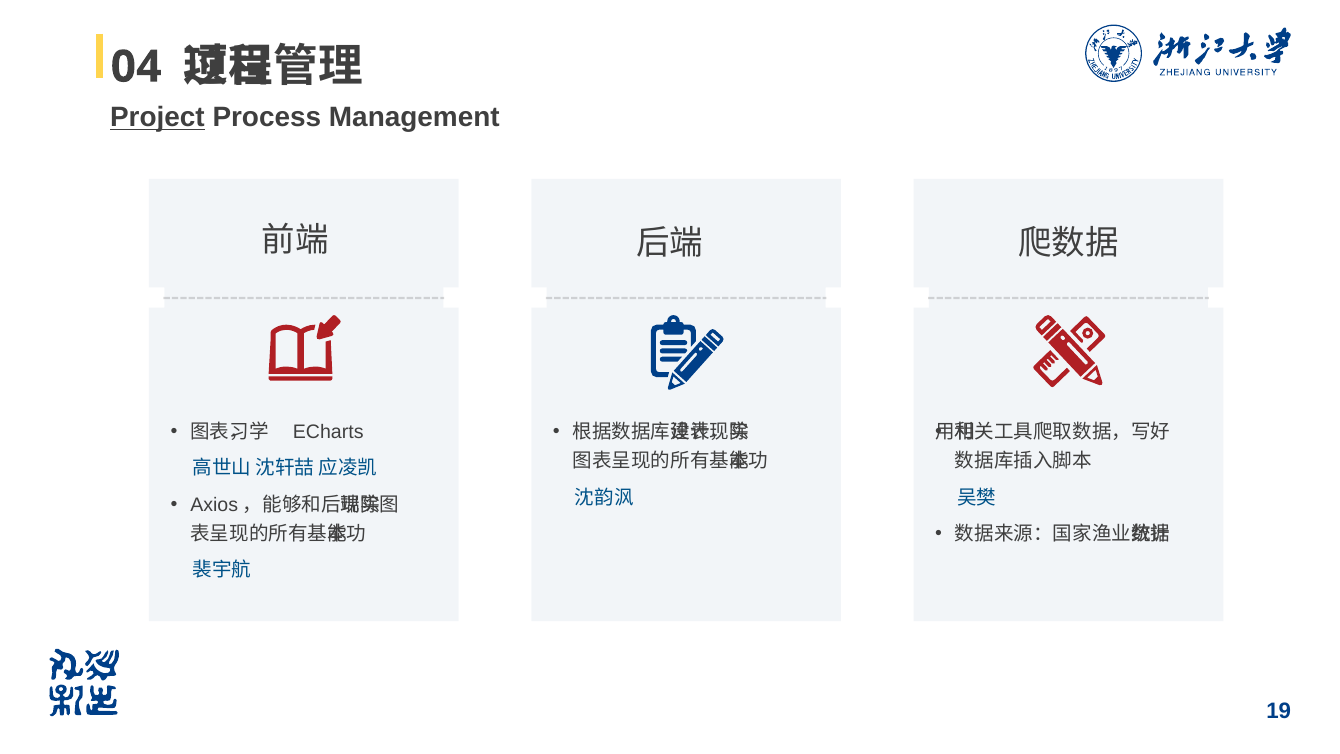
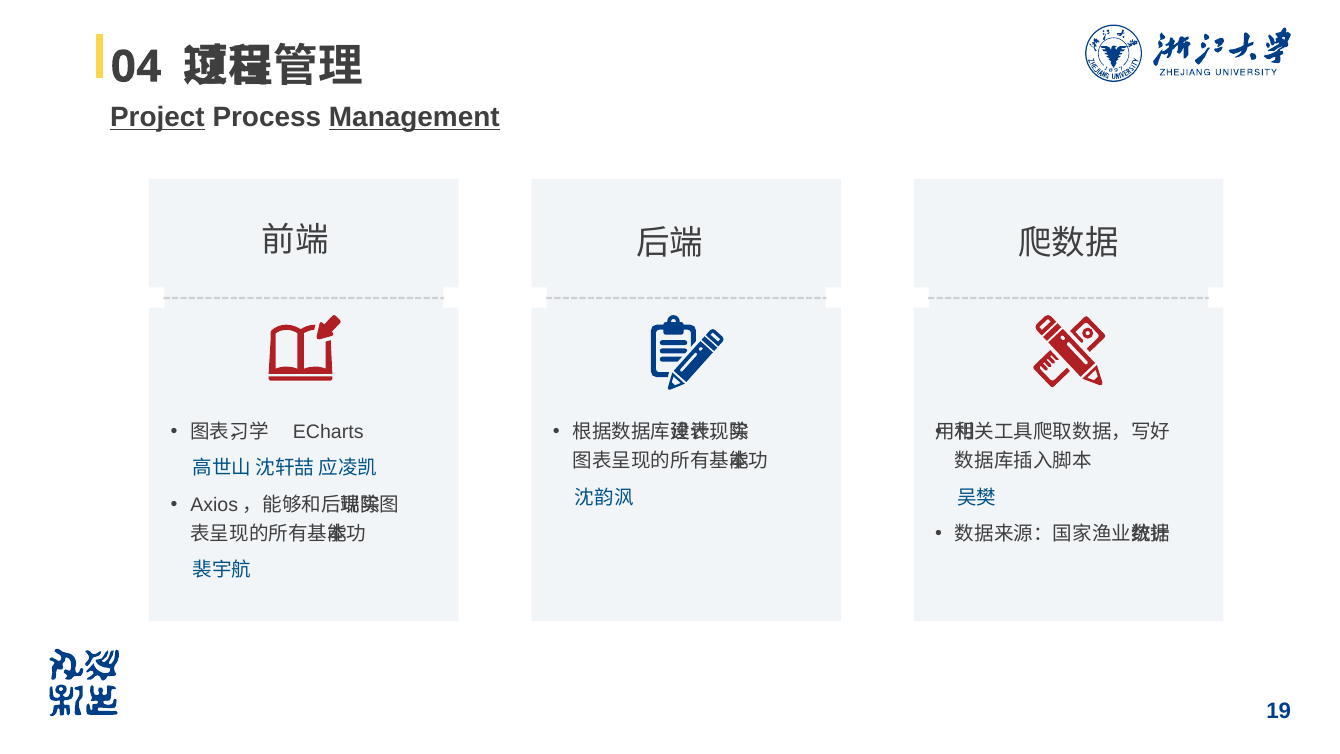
Management underline: none -> present
